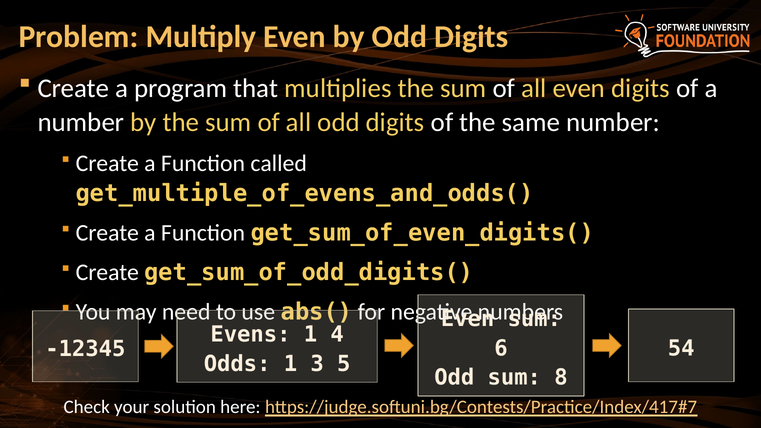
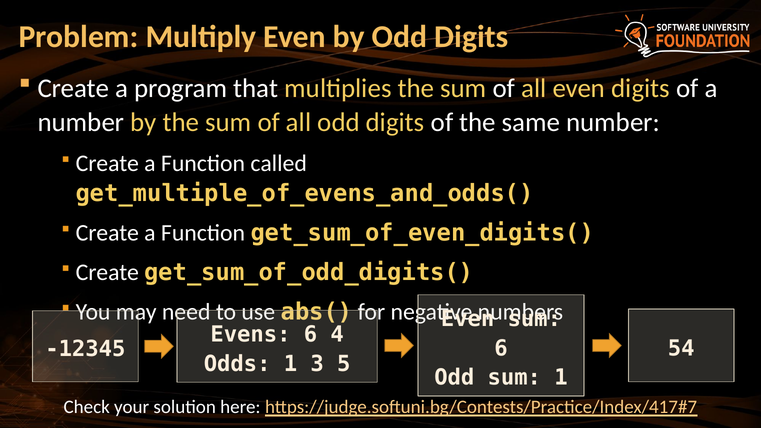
Evens 1: 1 -> 6
sum 8: 8 -> 1
